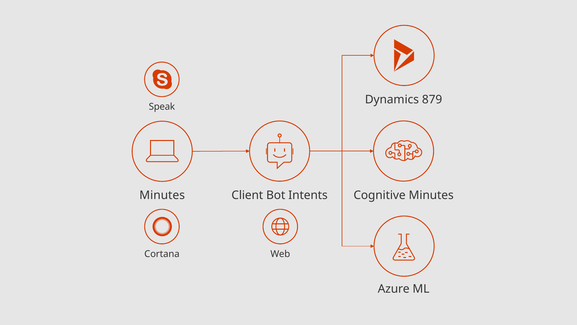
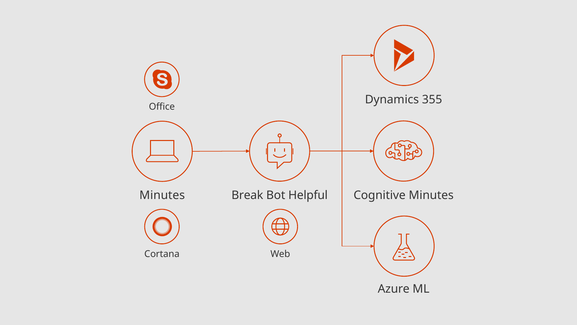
879: 879 -> 355
Speak: Speak -> Office
Client: Client -> Break
Intents: Intents -> Helpful
